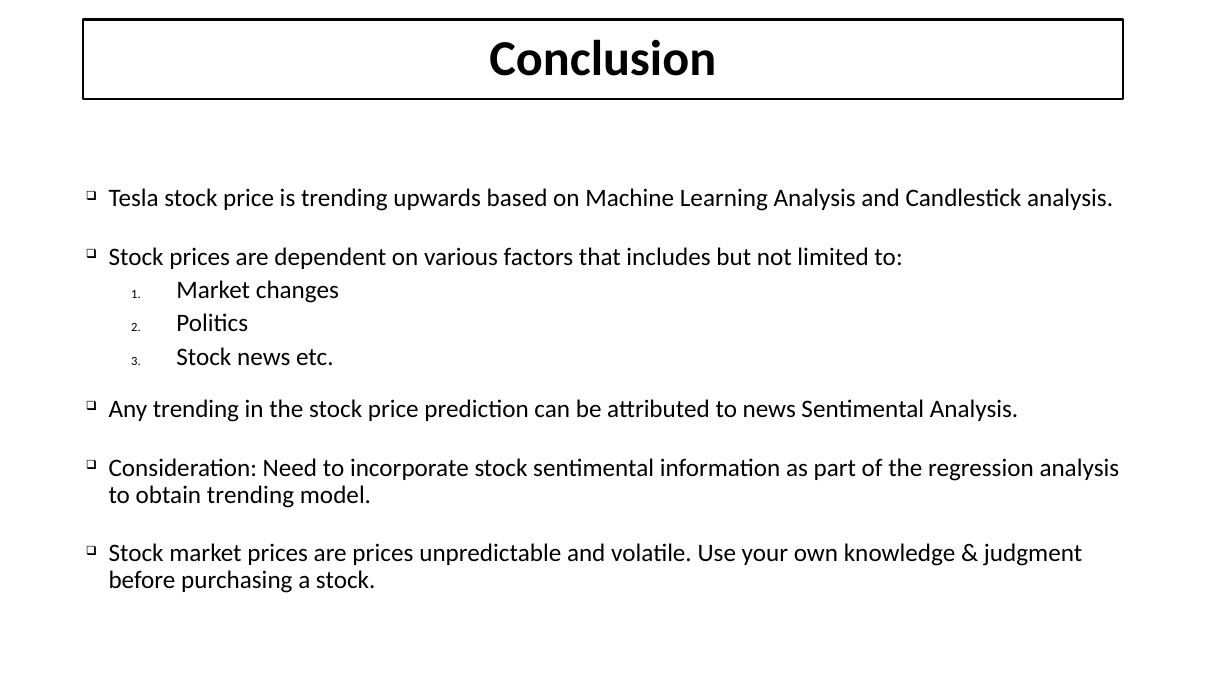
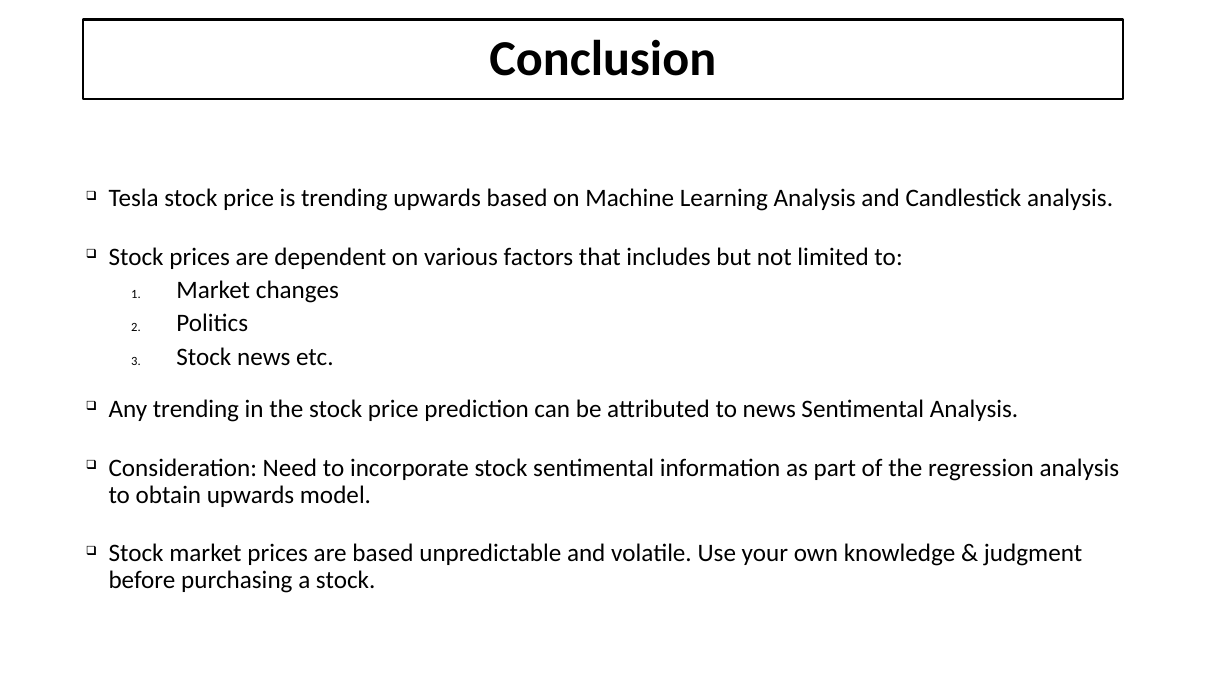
obtain trending: trending -> upwards
are prices: prices -> based
